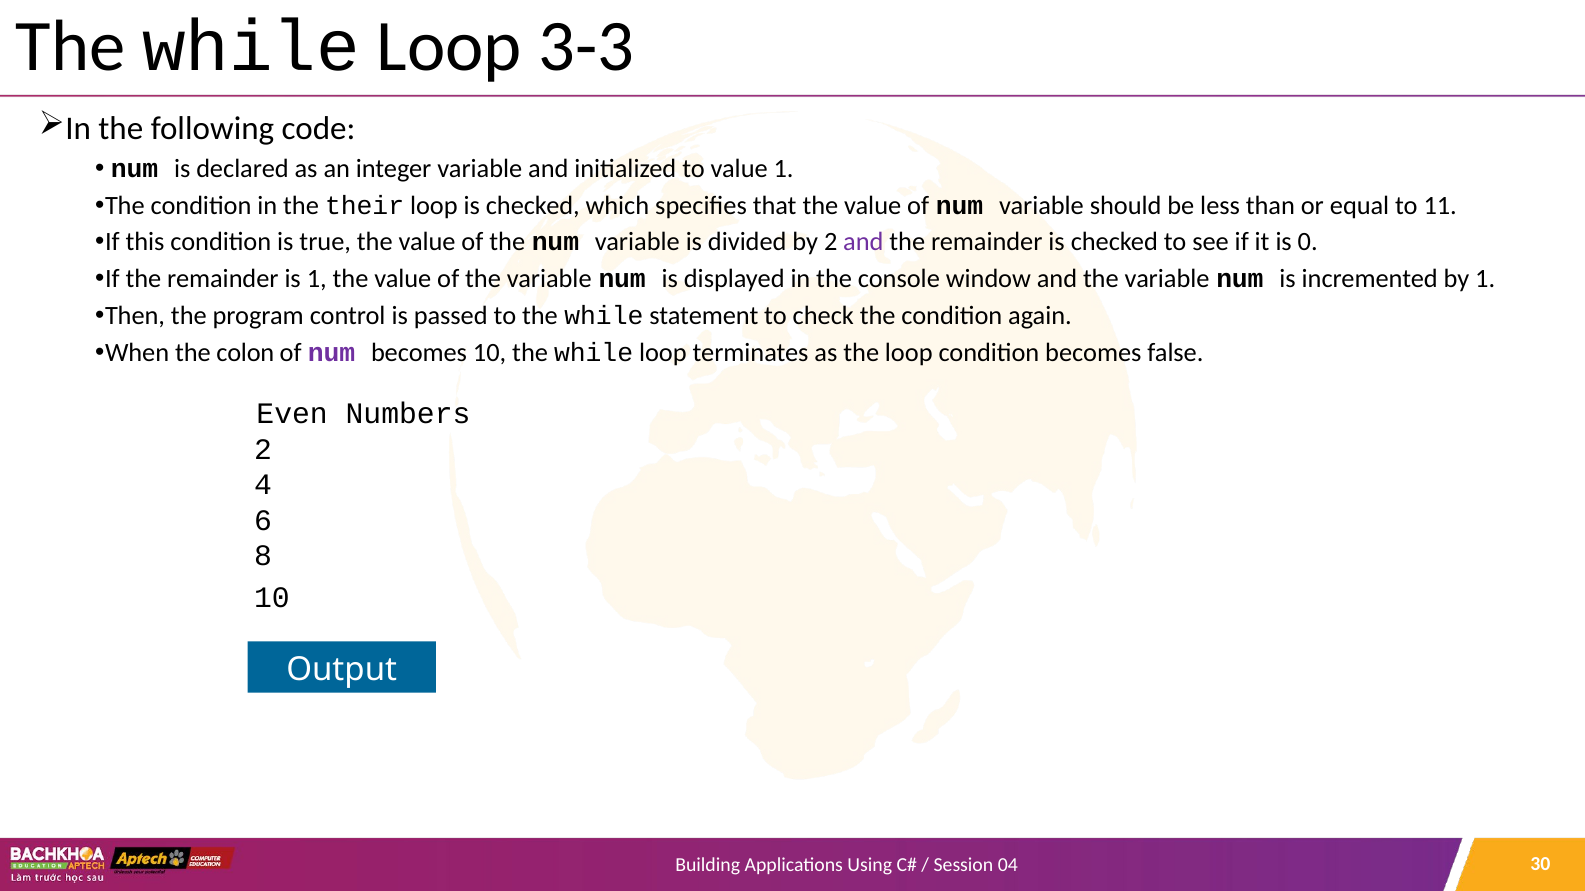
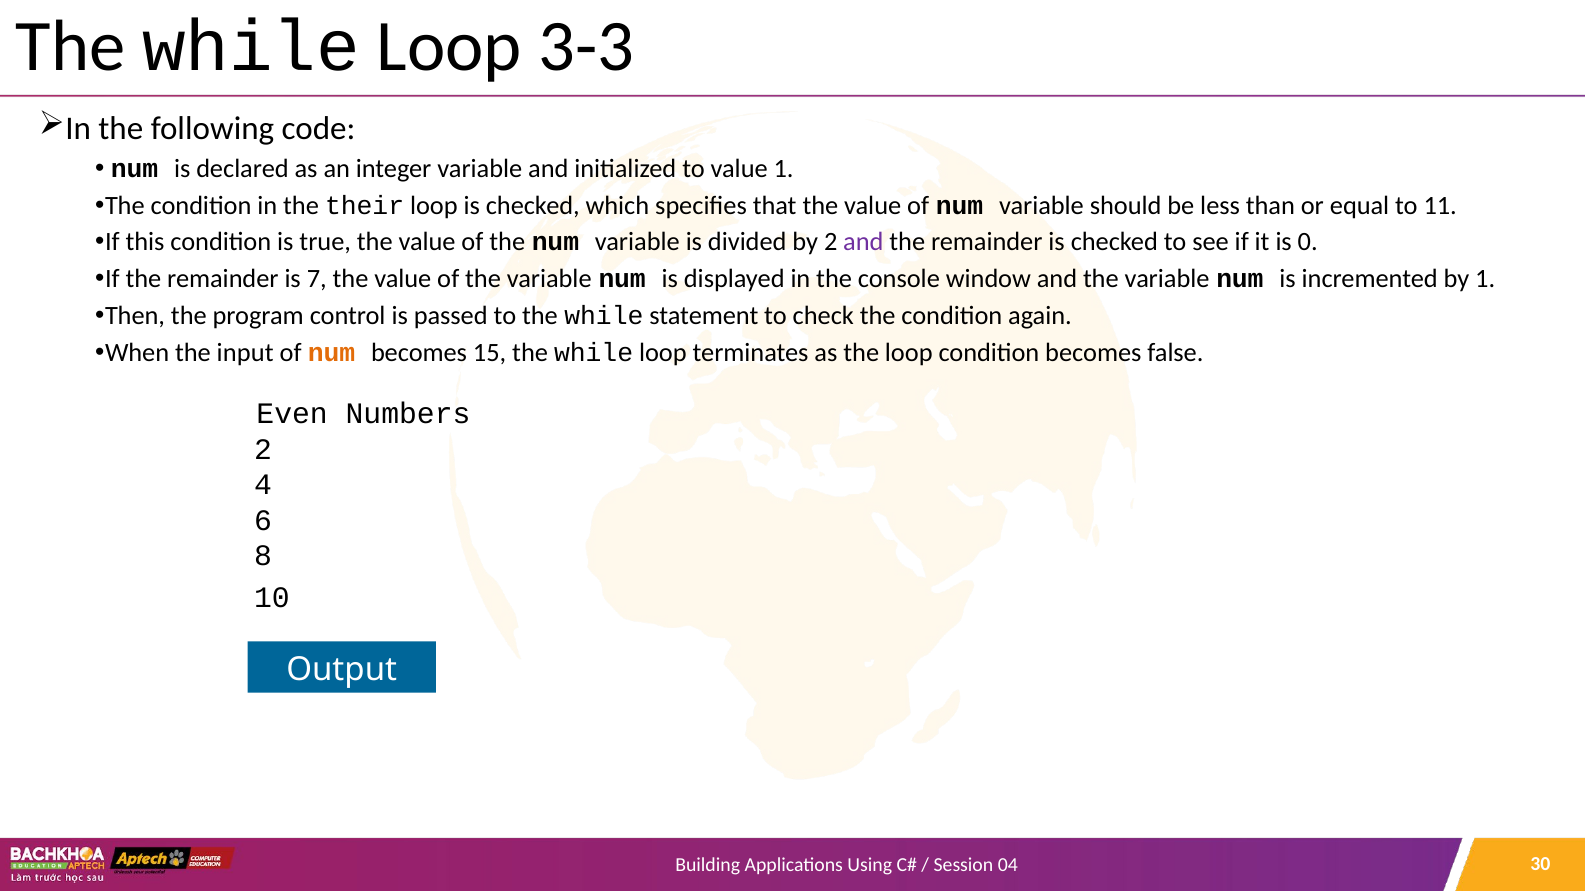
is 1: 1 -> 7
colon: colon -> input
num at (332, 353) colour: purple -> orange
becomes 10: 10 -> 15
